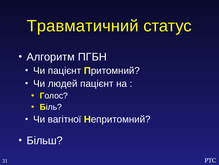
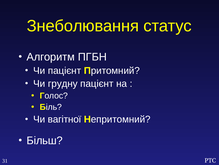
Травматичний: Травматичний -> Знеболювання
людей: людей -> грудну
